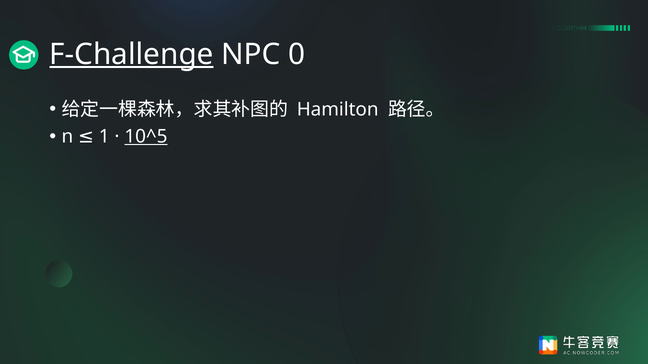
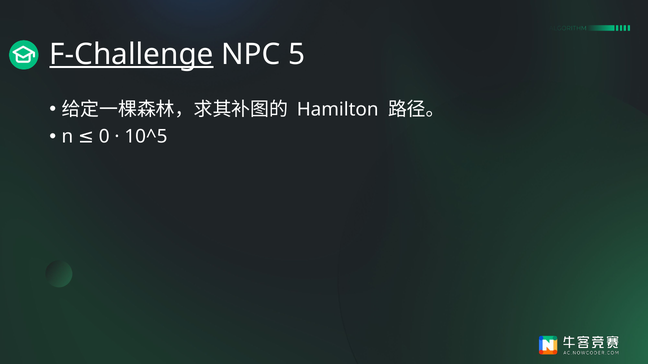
0: 0 -> 5
1: 1 -> 0
10^5 underline: present -> none
